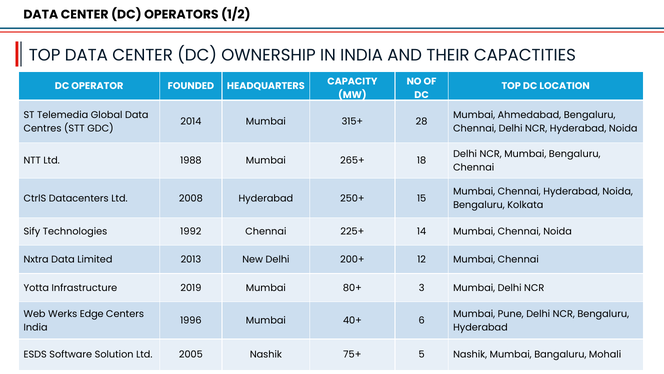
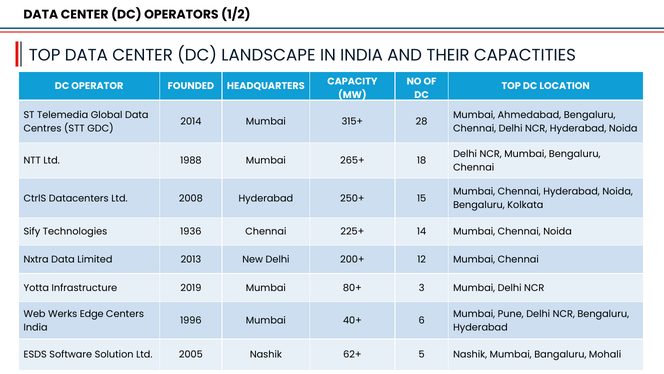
OWNERSHIP: OWNERSHIP -> LANDSCAPE
1992: 1992 -> 1936
75+: 75+ -> 62+
